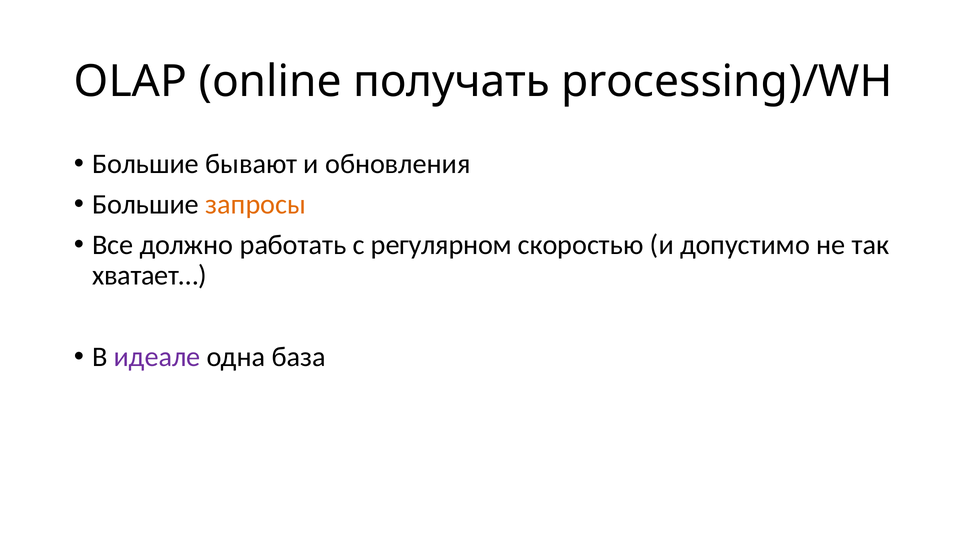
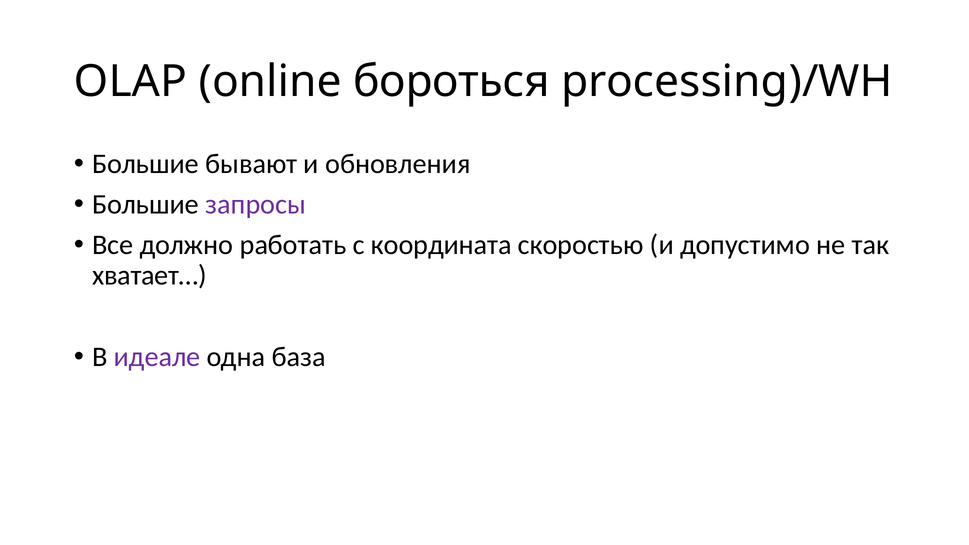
получать: получать -> бороться
запросы colour: orange -> purple
регулярном: регулярном -> координата
